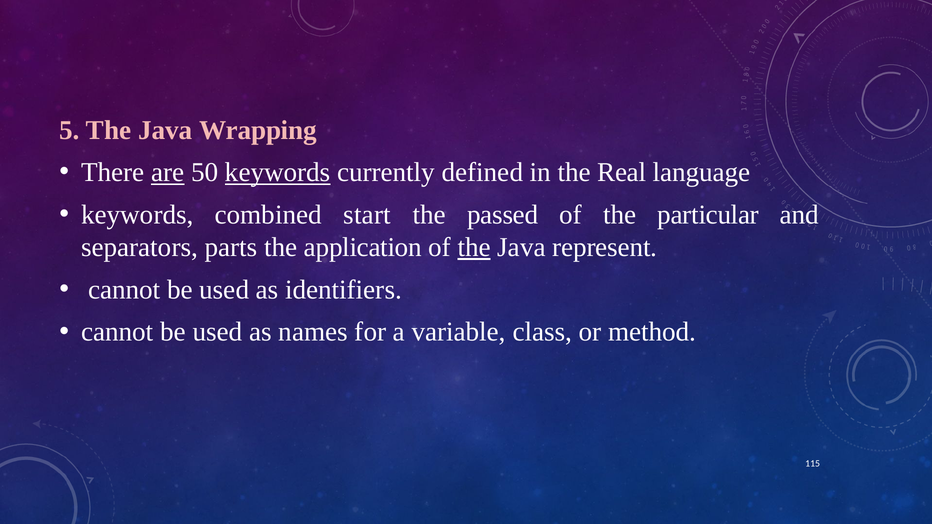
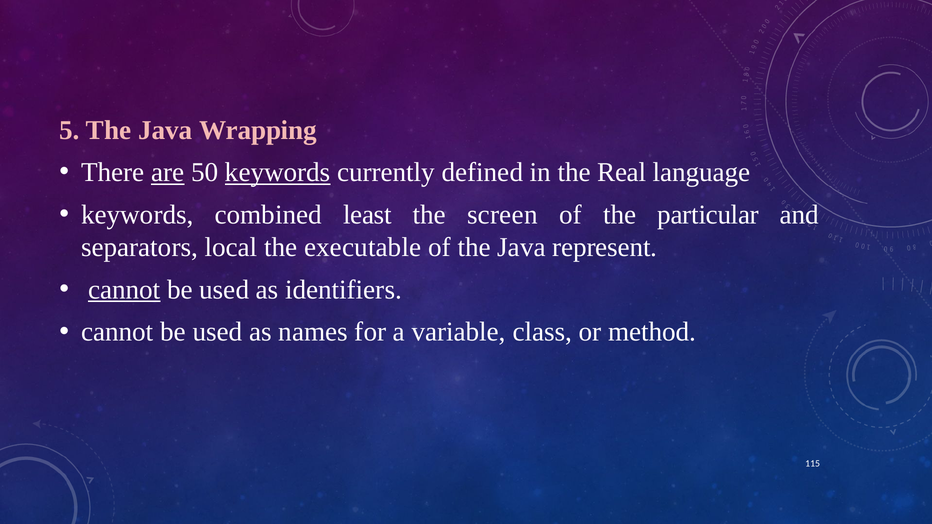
start: start -> least
passed: passed -> screen
parts: parts -> local
application: application -> executable
the at (474, 247) underline: present -> none
cannot at (124, 290) underline: none -> present
